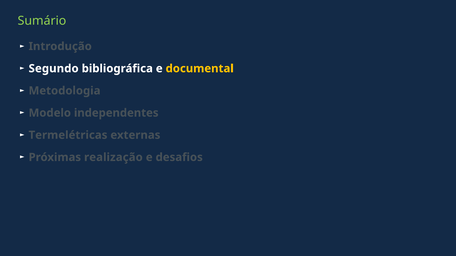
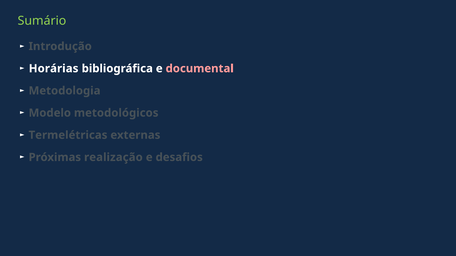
Segundo: Segundo -> Horárias
documental colour: yellow -> pink
independentes: independentes -> metodológicos
